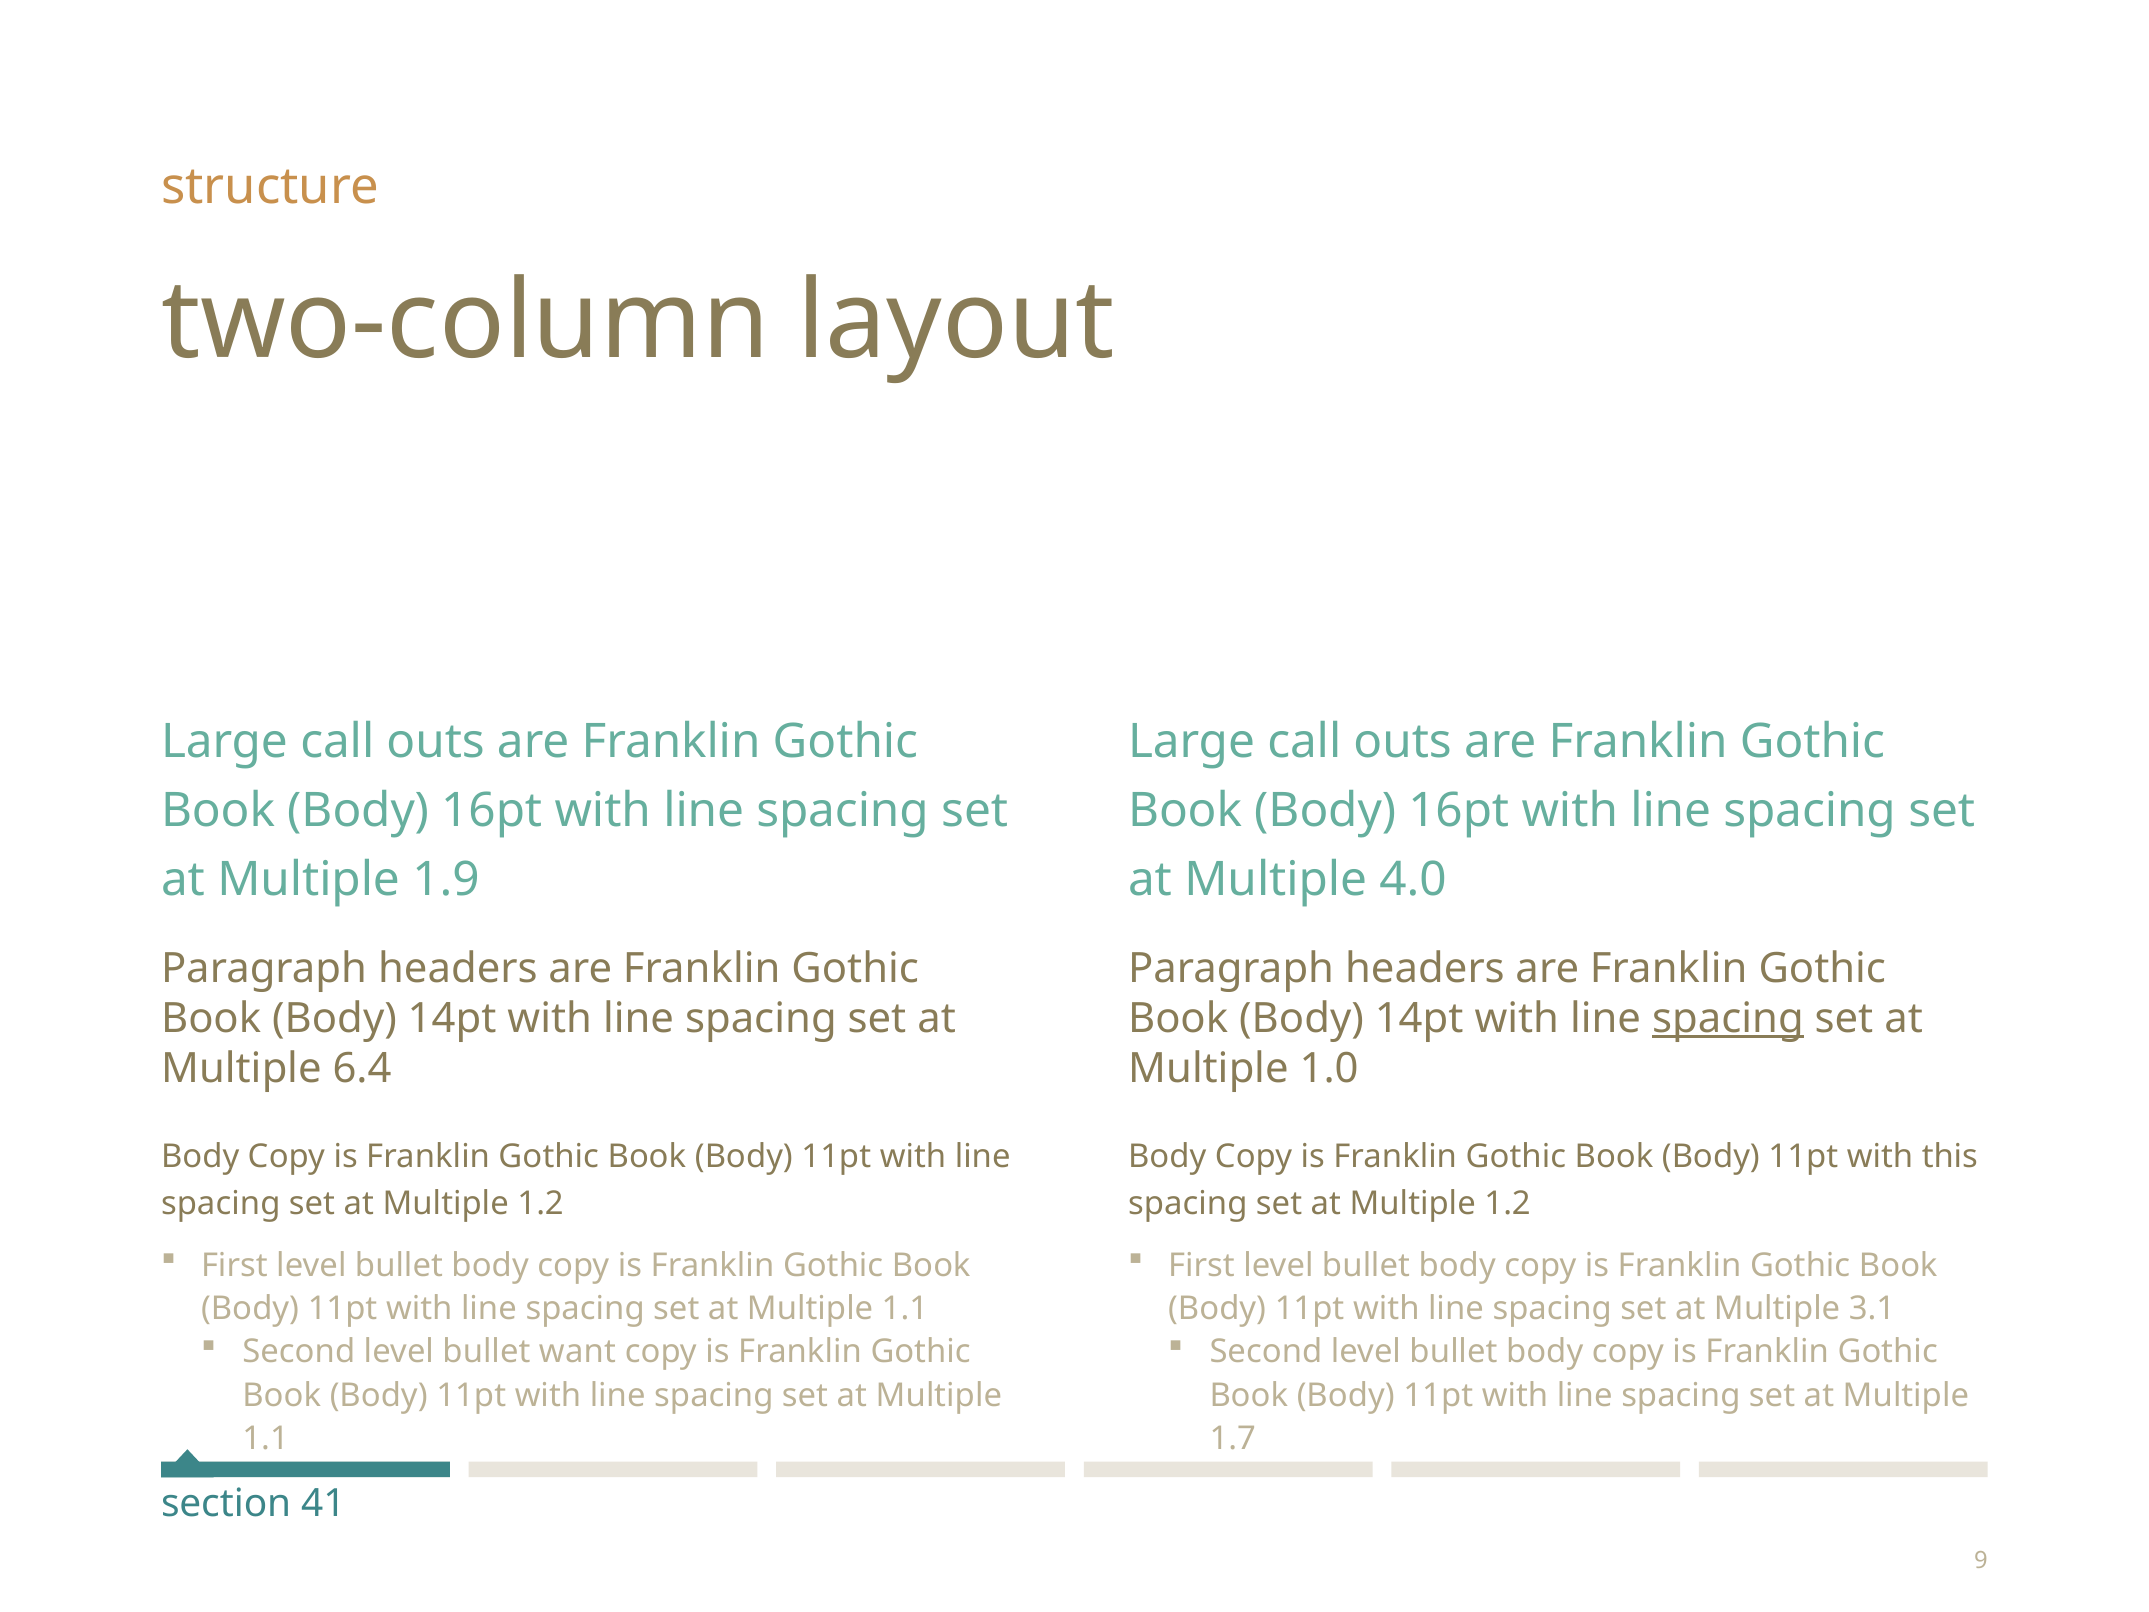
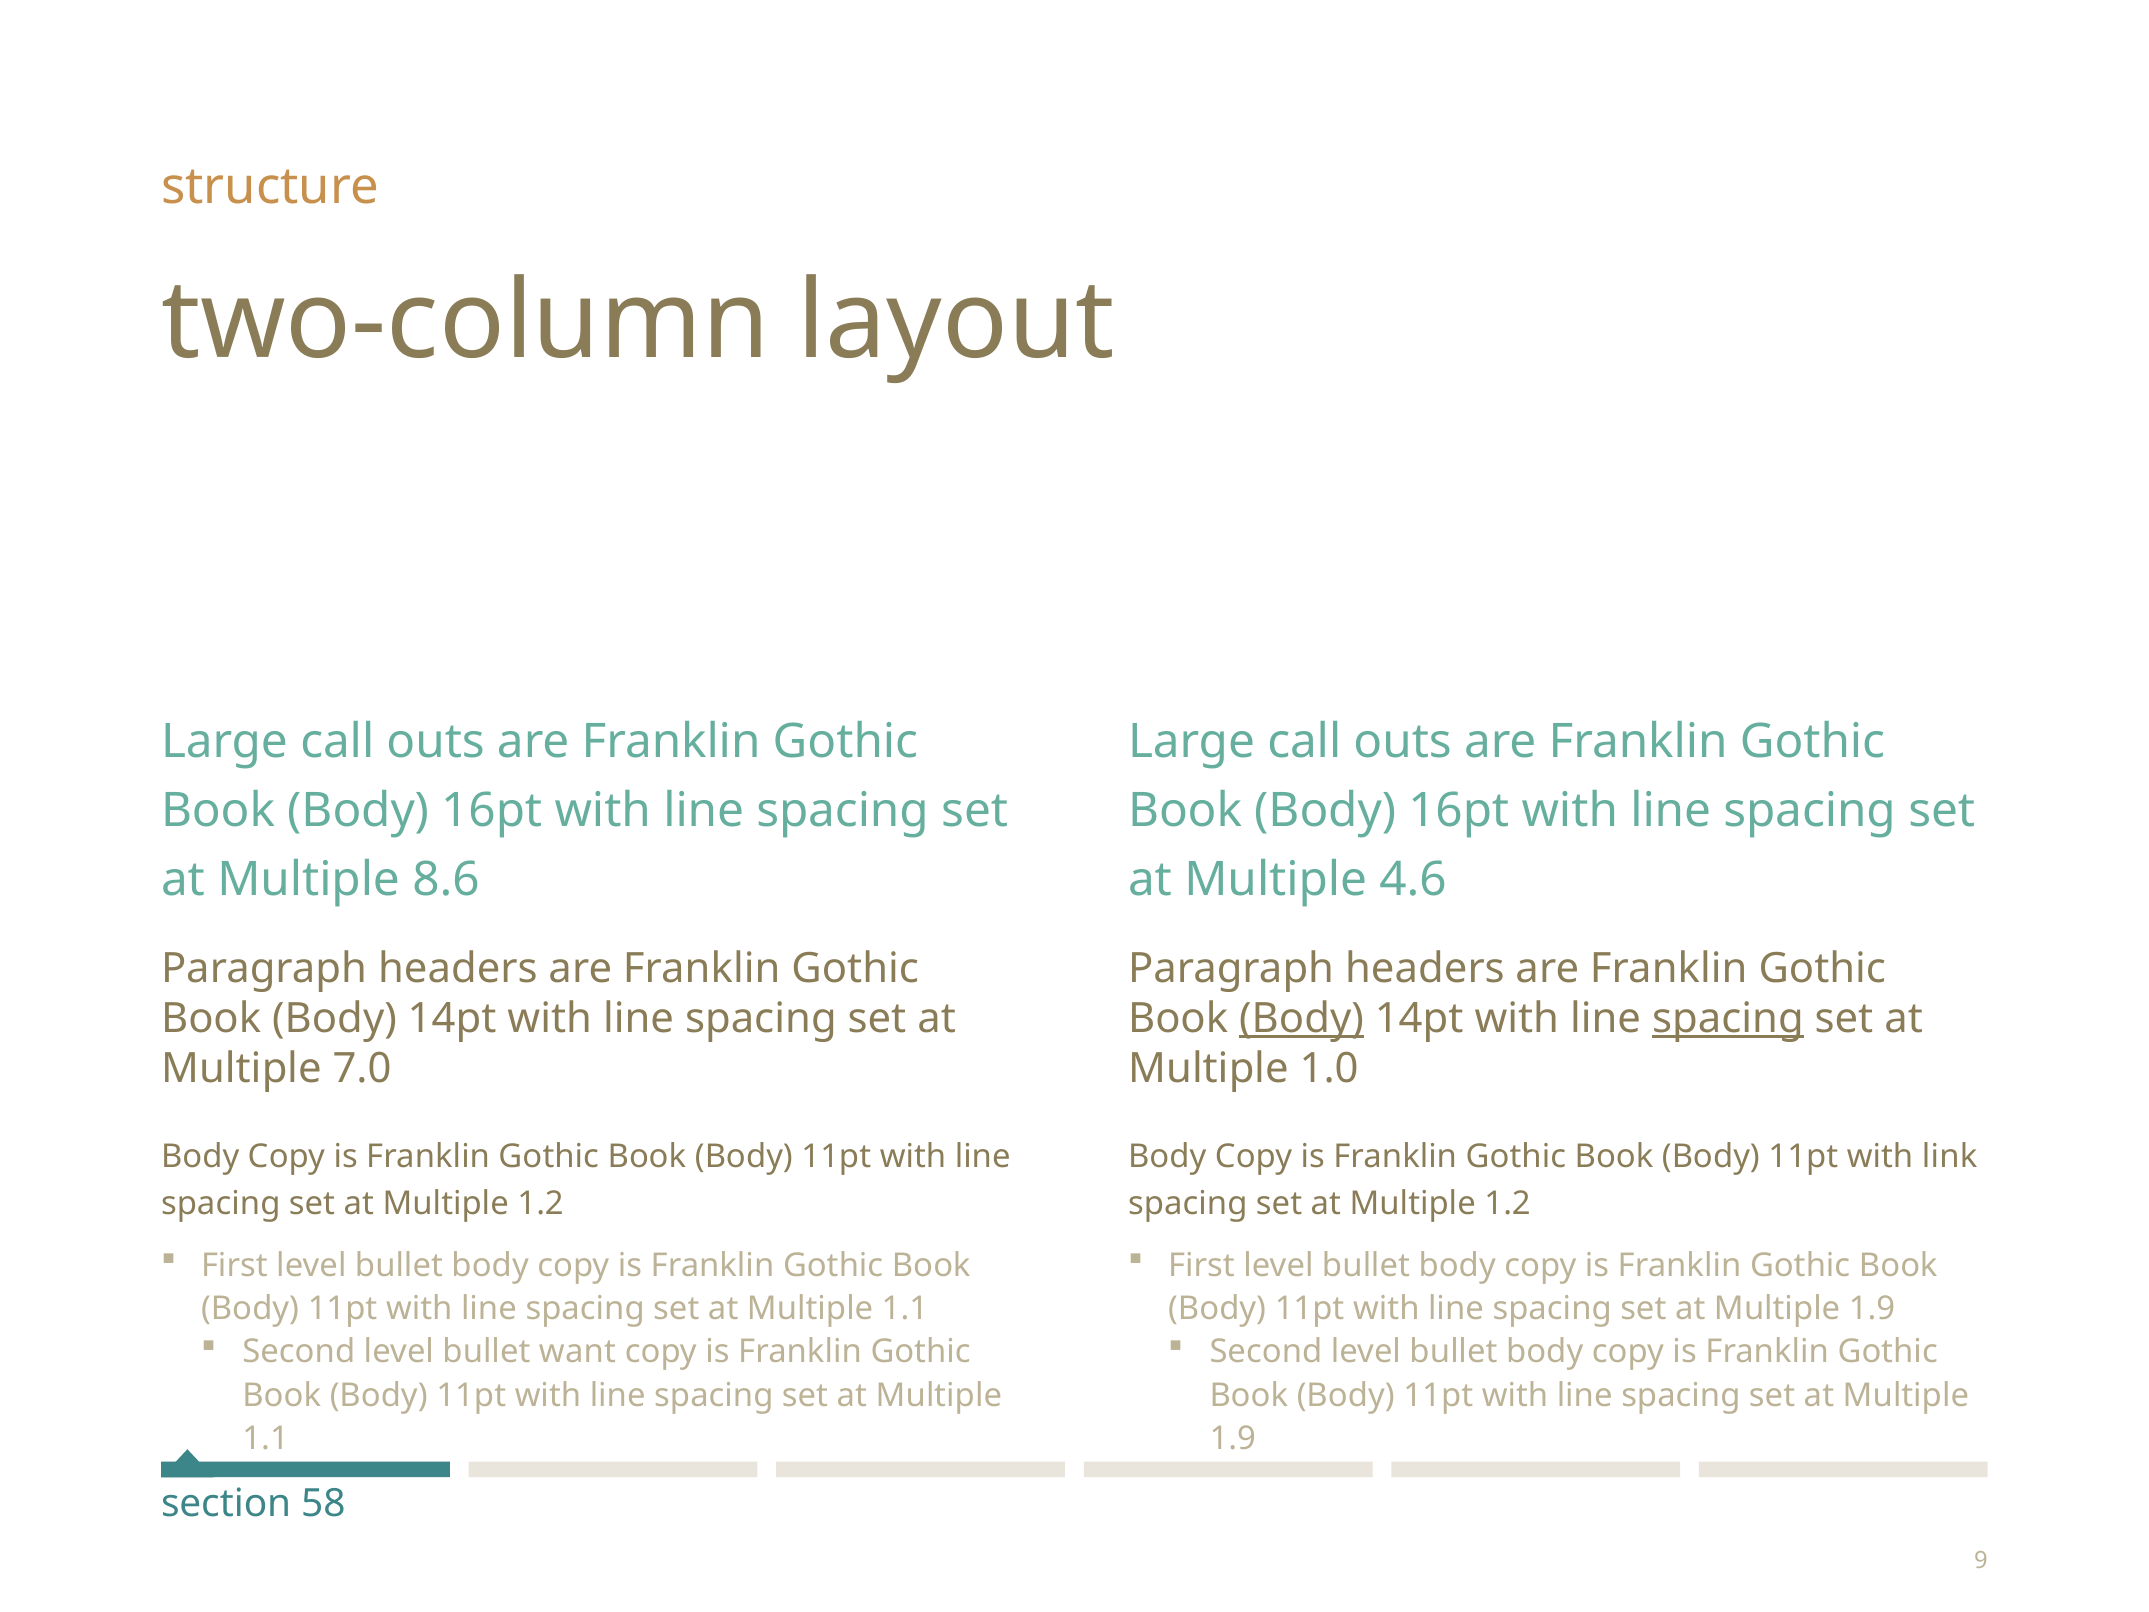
1.9: 1.9 -> 8.6
4.0: 4.0 -> 4.6
Body at (1302, 1018) underline: none -> present
6.4: 6.4 -> 7.0
this: this -> link
3.1 at (1872, 1308): 3.1 -> 1.9
1.7 at (1233, 1438): 1.7 -> 1.9
41: 41 -> 58
